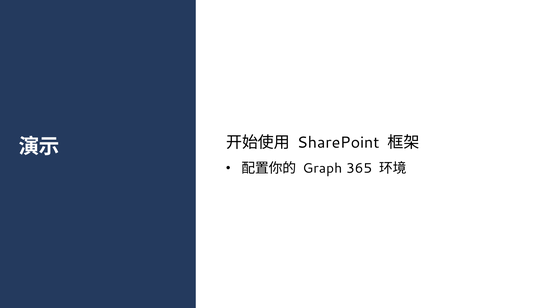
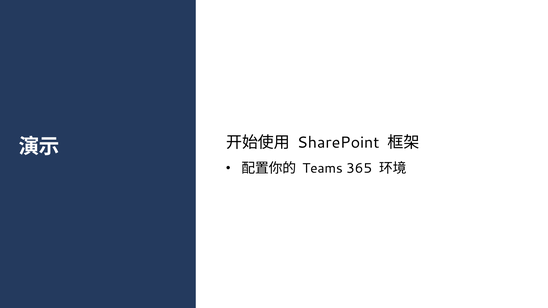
Graph: Graph -> Teams
